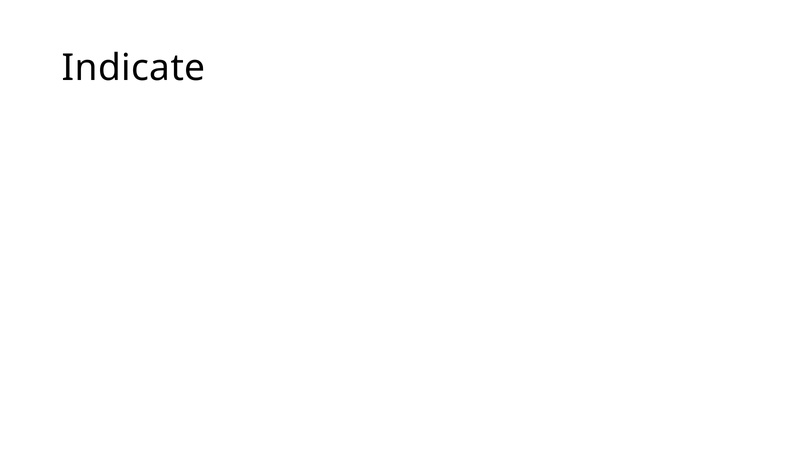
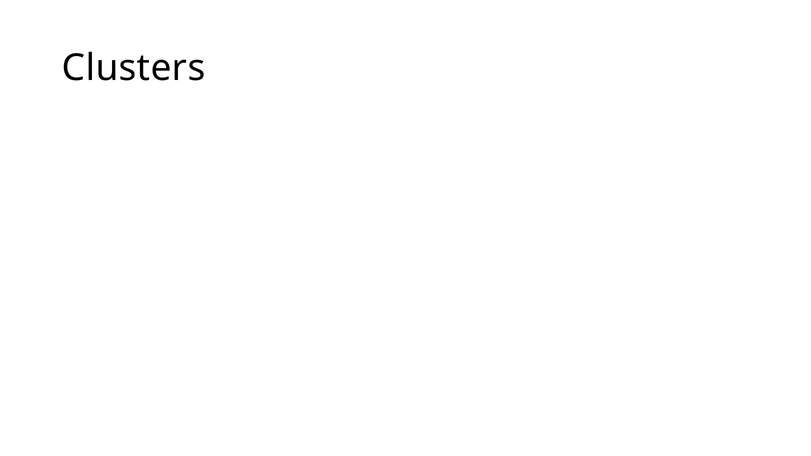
Indicate: Indicate -> Clusters
